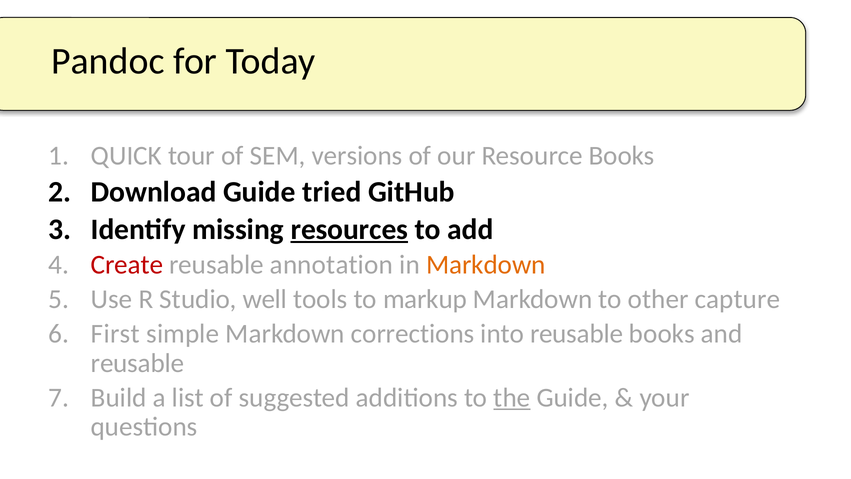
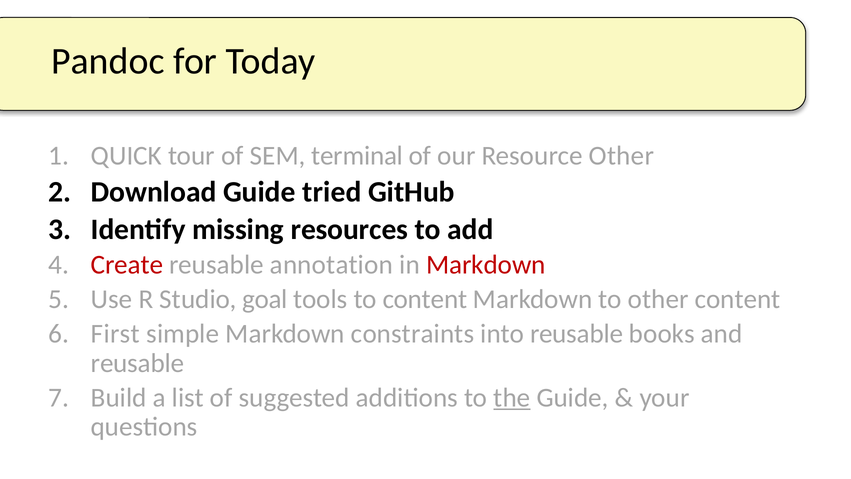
versions: versions -> terminal
Resource Books: Books -> Other
resources underline: present -> none
Markdown at (486, 265) colour: orange -> red
well: well -> goal
to markup: markup -> content
other capture: capture -> content
corrections: corrections -> constraints
